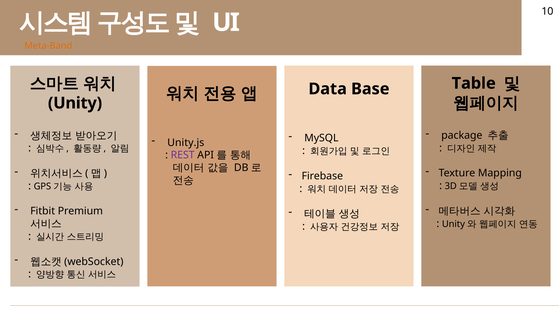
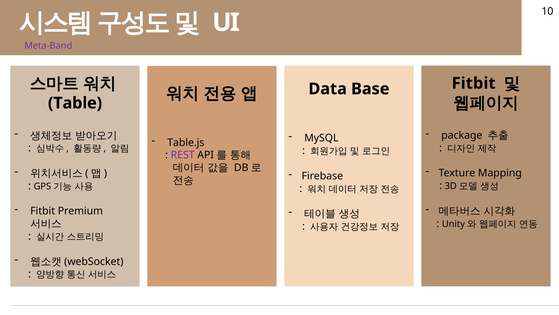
Meta-Band colour: orange -> purple
Table at (474, 83): Table -> Fitbit
Unity: Unity -> Table
Unity.js: Unity.js -> Table.js
